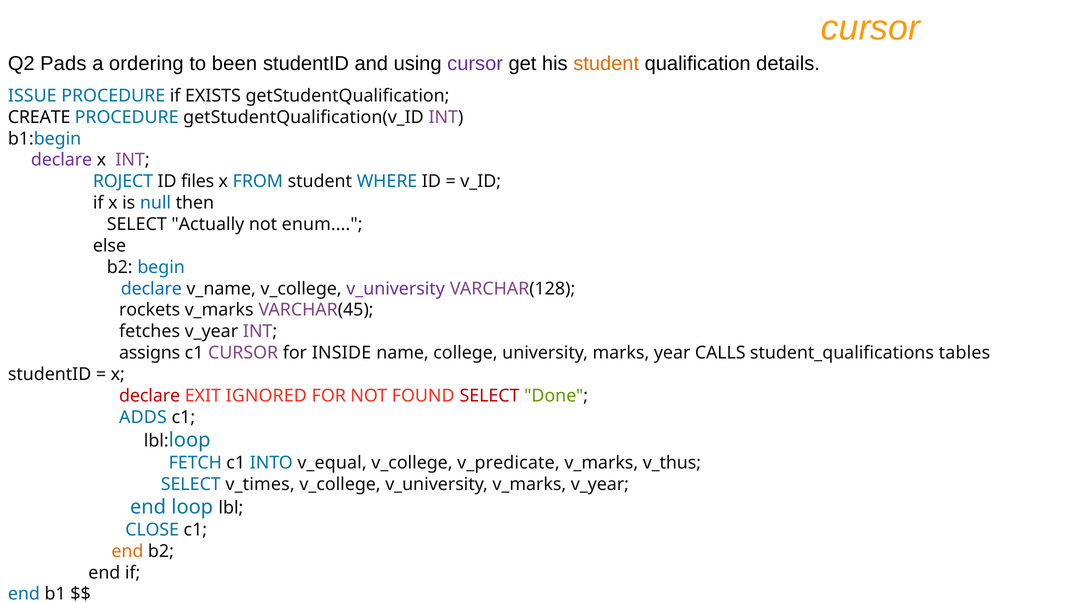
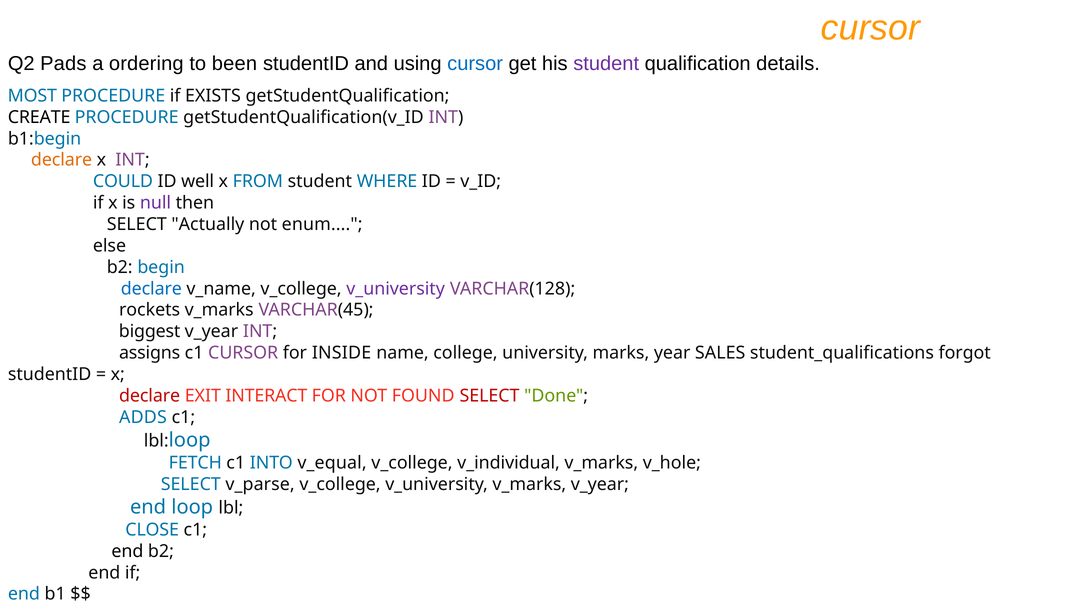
cursor at (475, 63) colour: purple -> blue
student at (606, 63) colour: orange -> purple
ISSUE: ISSUE -> MOST
declare at (62, 160) colour: purple -> orange
ROJECT: ROJECT -> COULD
files: files -> well
null colour: blue -> purple
fetches: fetches -> biggest
CALLS: CALLS -> SALES
tables: tables -> forgot
IGNORED: IGNORED -> INTERACT
v_predicate: v_predicate -> v_individual
v_thus: v_thus -> v_hole
v_times: v_times -> v_parse
end at (127, 551) colour: orange -> black
